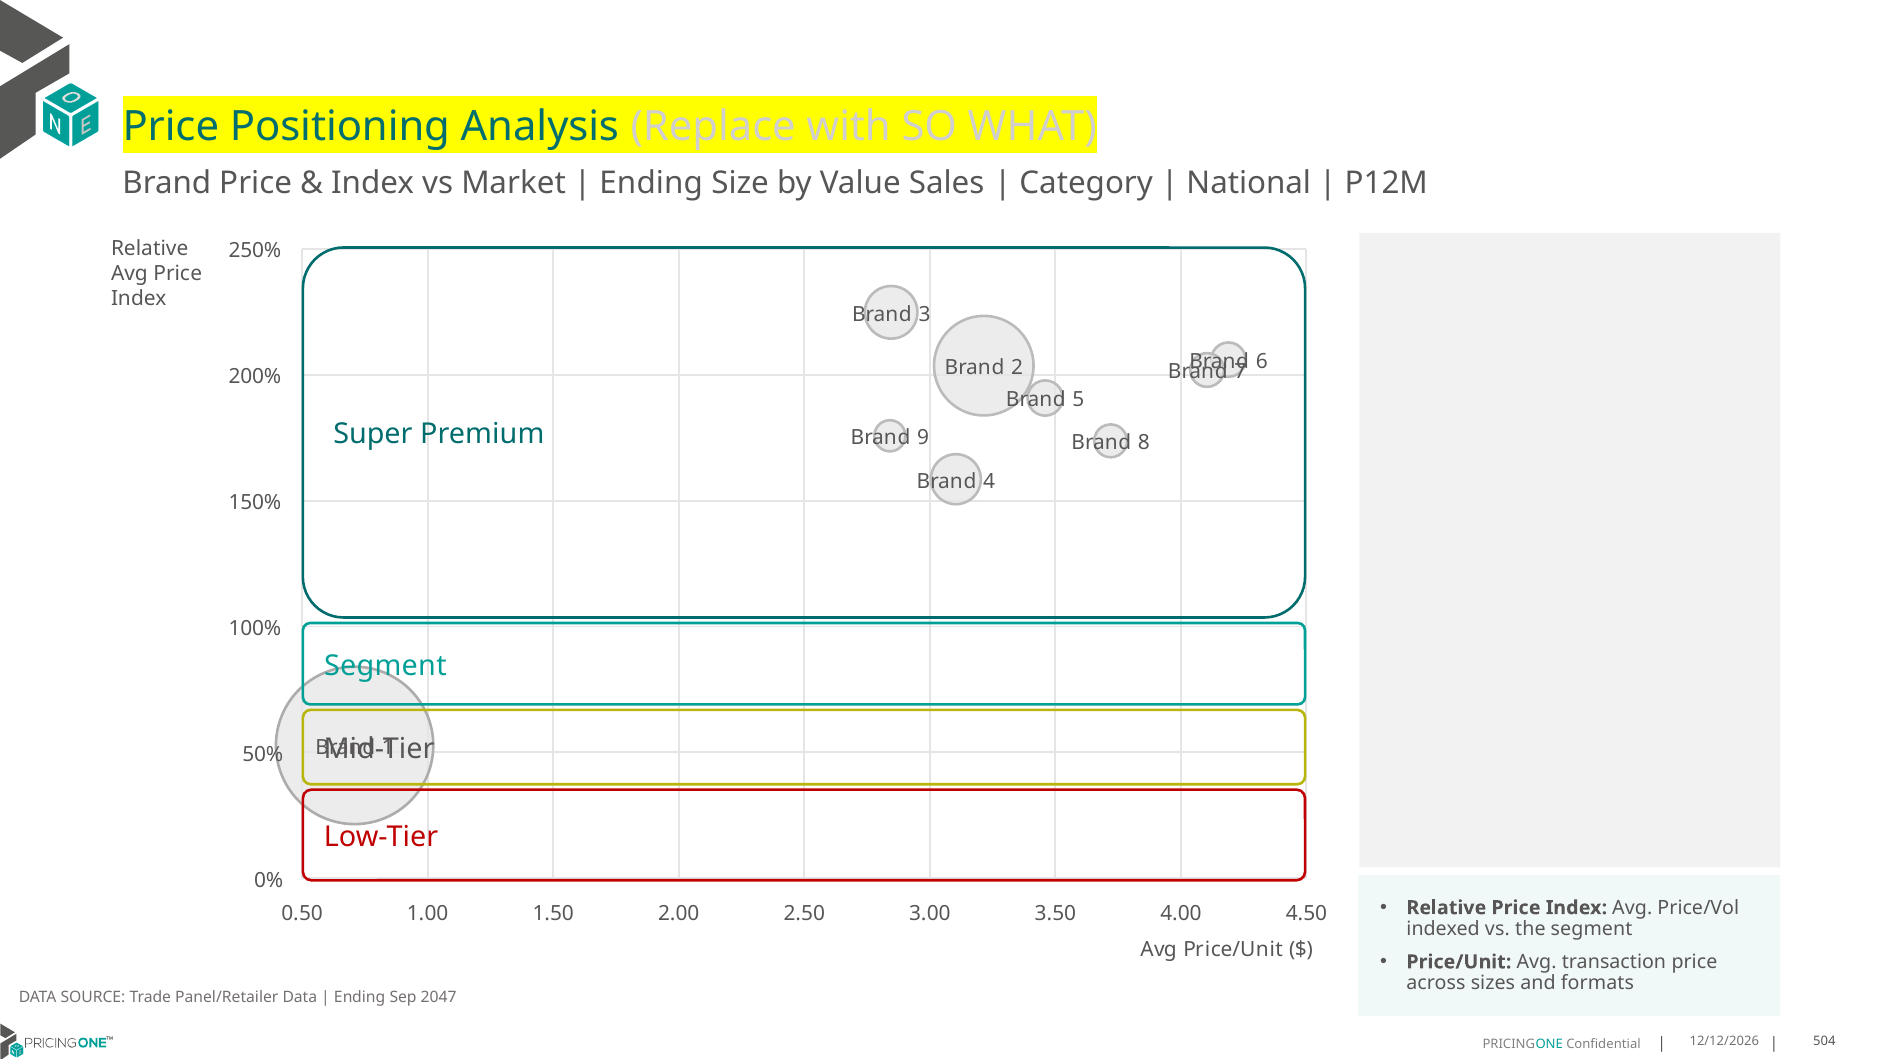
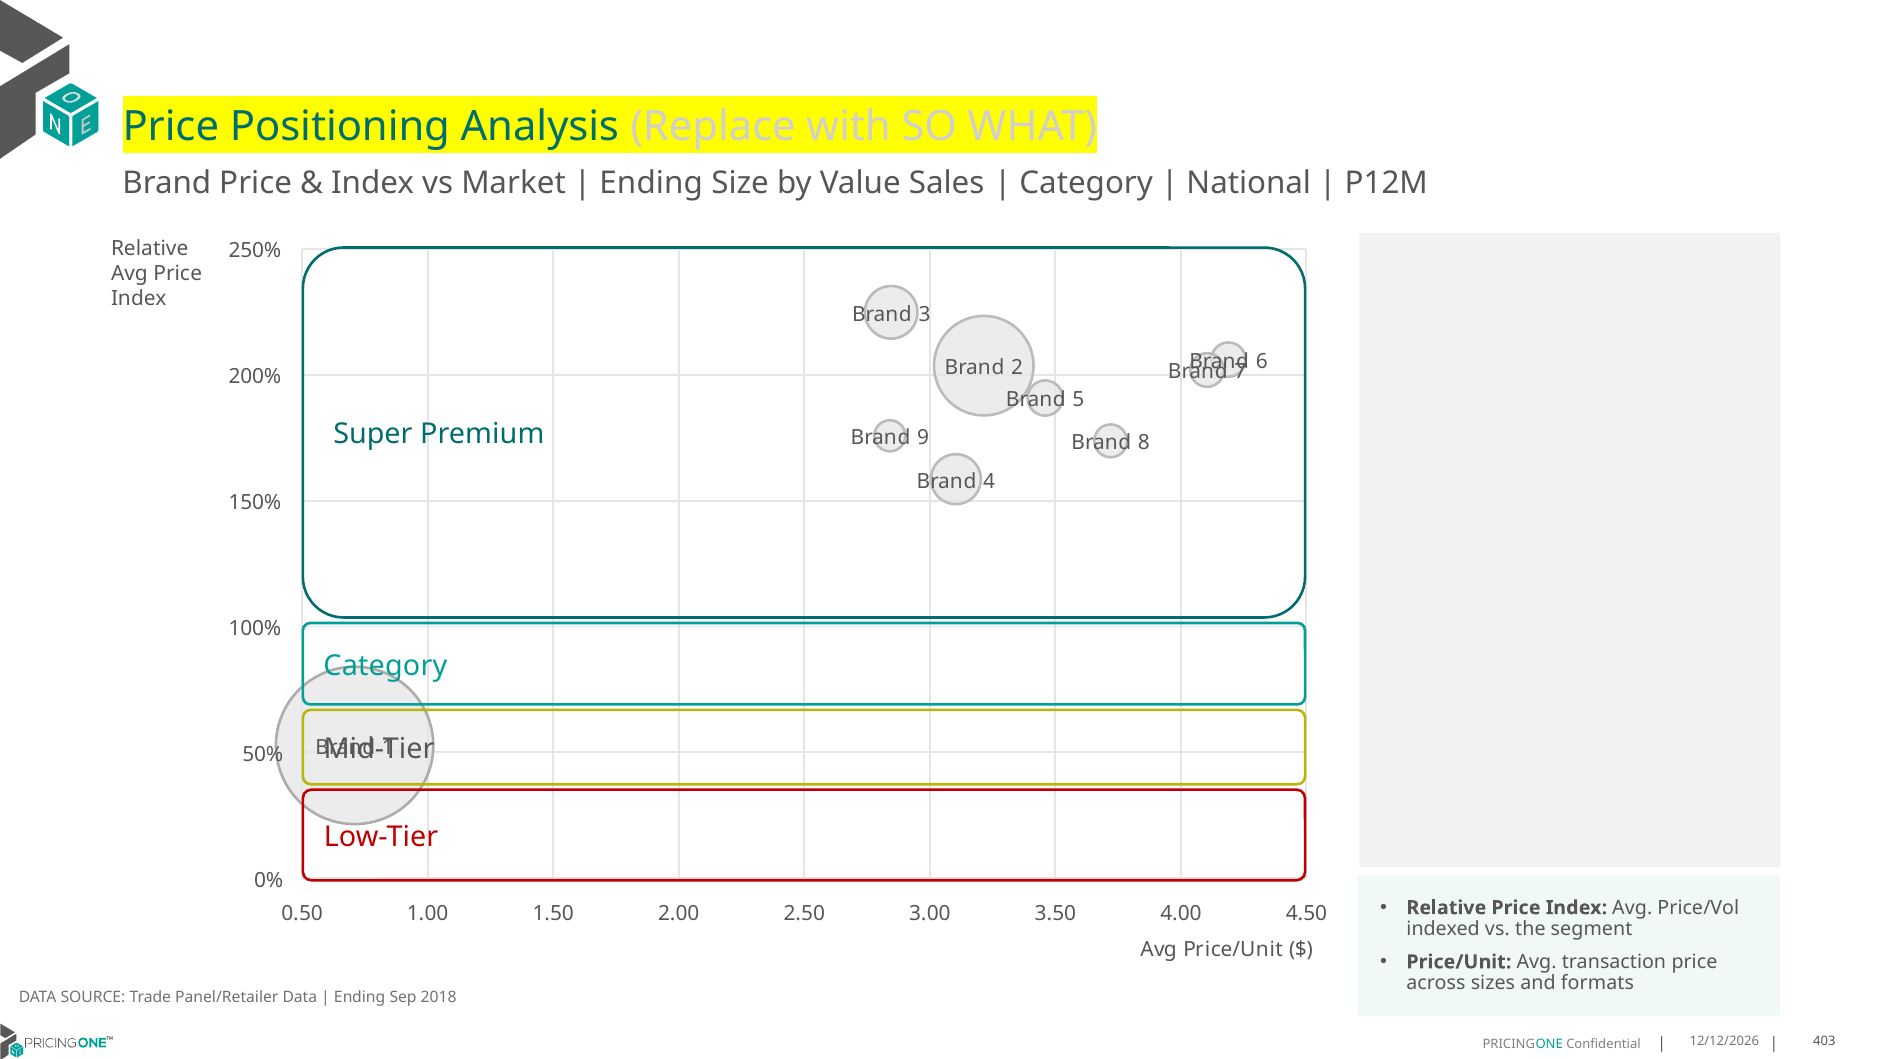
Segment at (385, 665): Segment -> Category
2047: 2047 -> 2018
504: 504 -> 403
